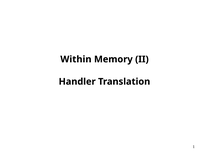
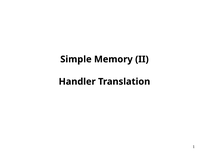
Within: Within -> Simple
